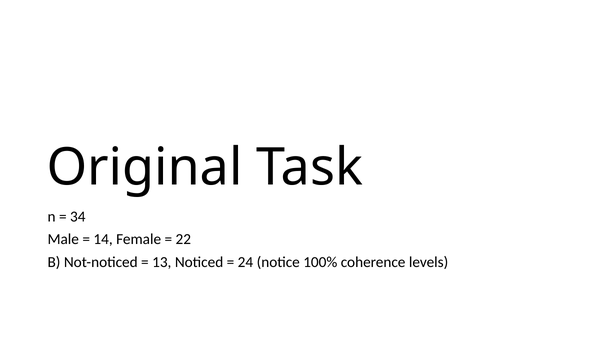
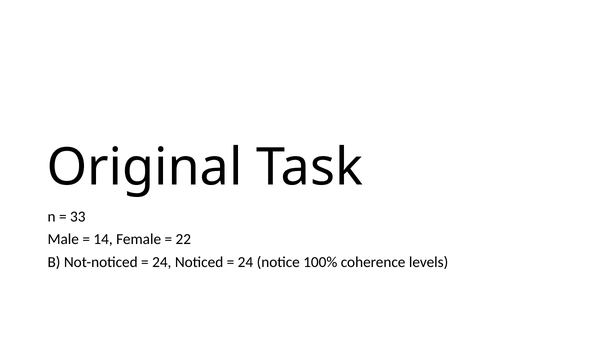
34: 34 -> 33
13 at (162, 262): 13 -> 24
